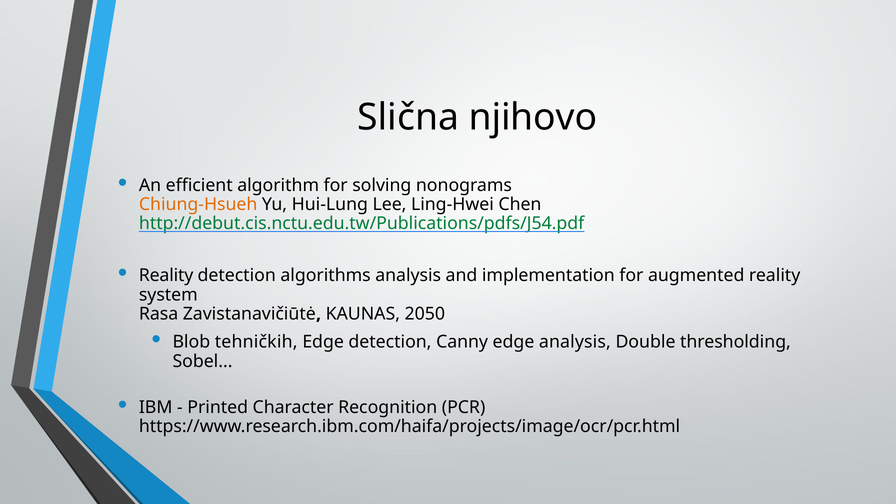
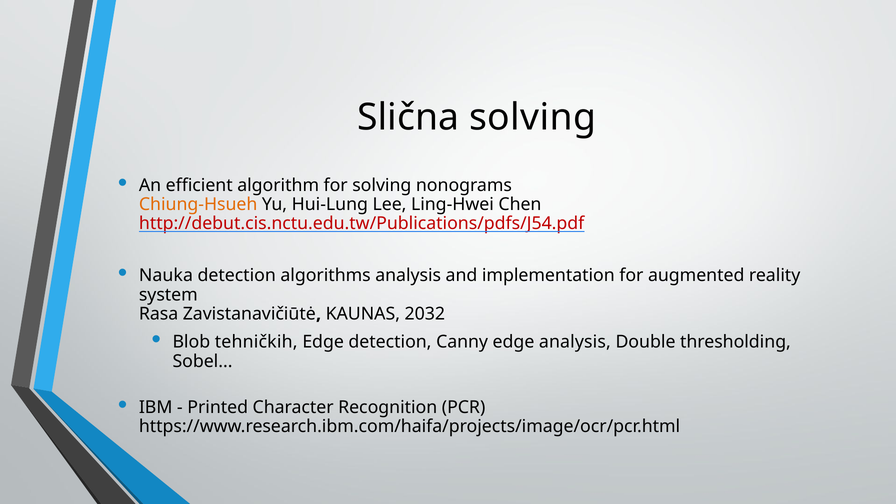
Slična njihovo: njihovo -> solving
http://debut.cis.nctu.edu.tw/Publications/pdfs/J54.pdf colour: green -> red
Reality at (166, 276): Reality -> Nauka
2050: 2050 -> 2032
